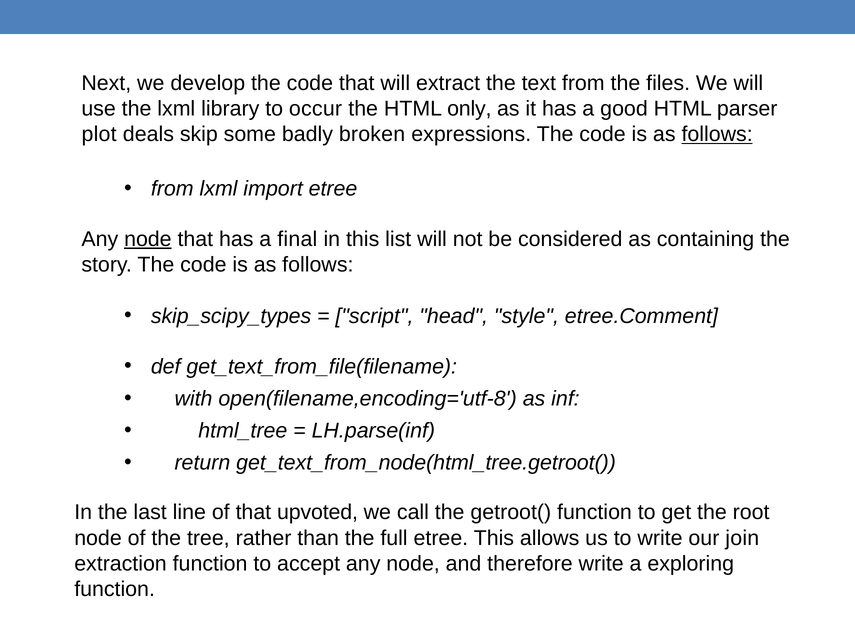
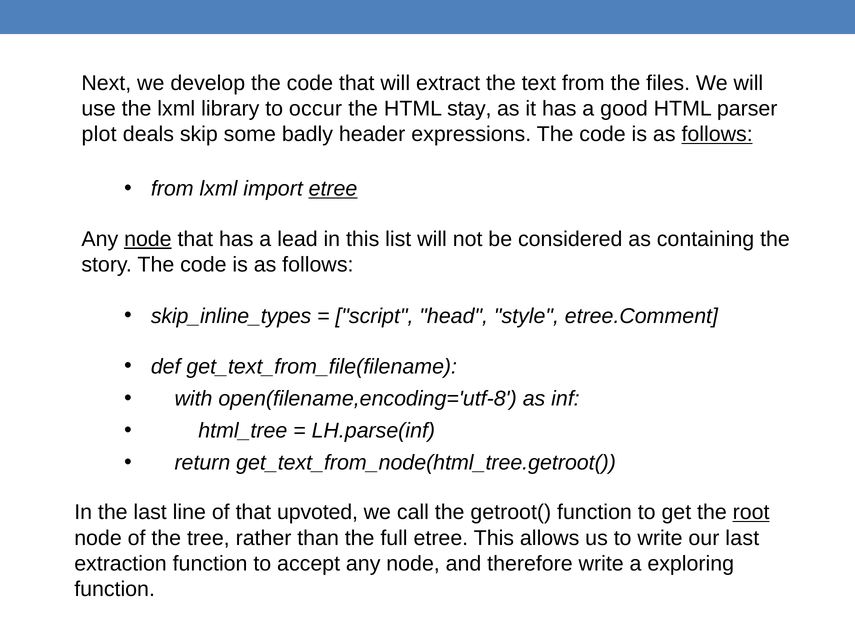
only: only -> stay
broken: broken -> header
etree at (333, 189) underline: none -> present
final: final -> lead
skip_scipy_types: skip_scipy_types -> skip_inline_types
root underline: none -> present
our join: join -> last
